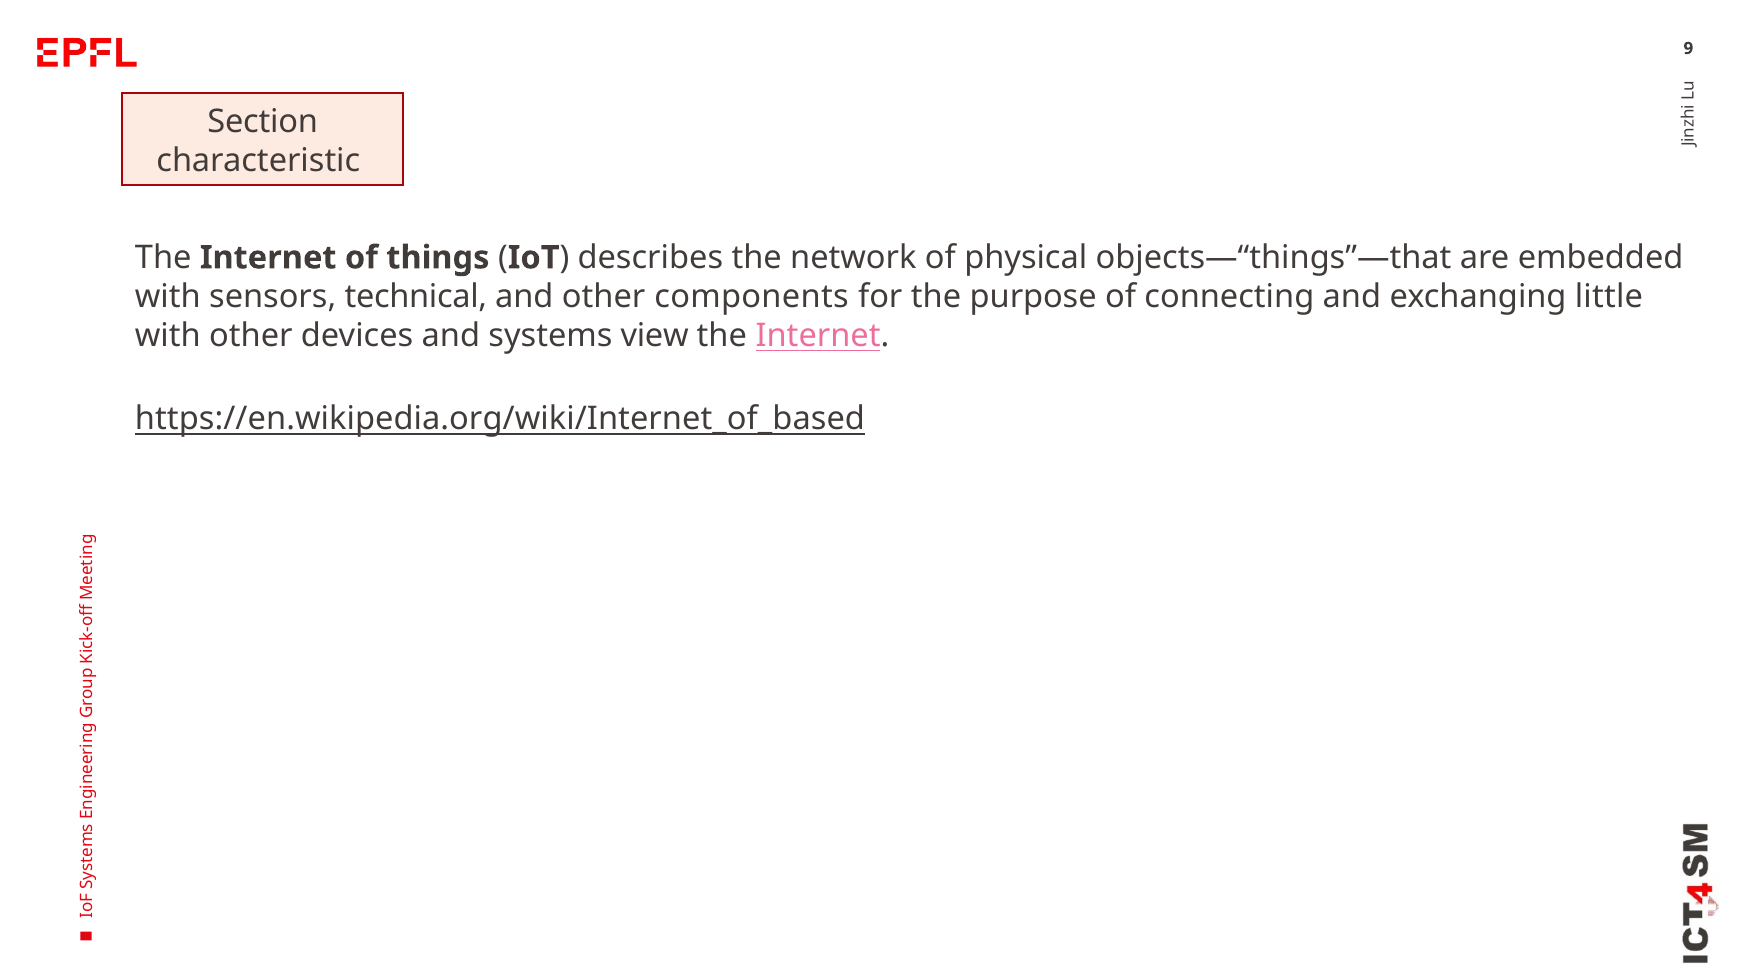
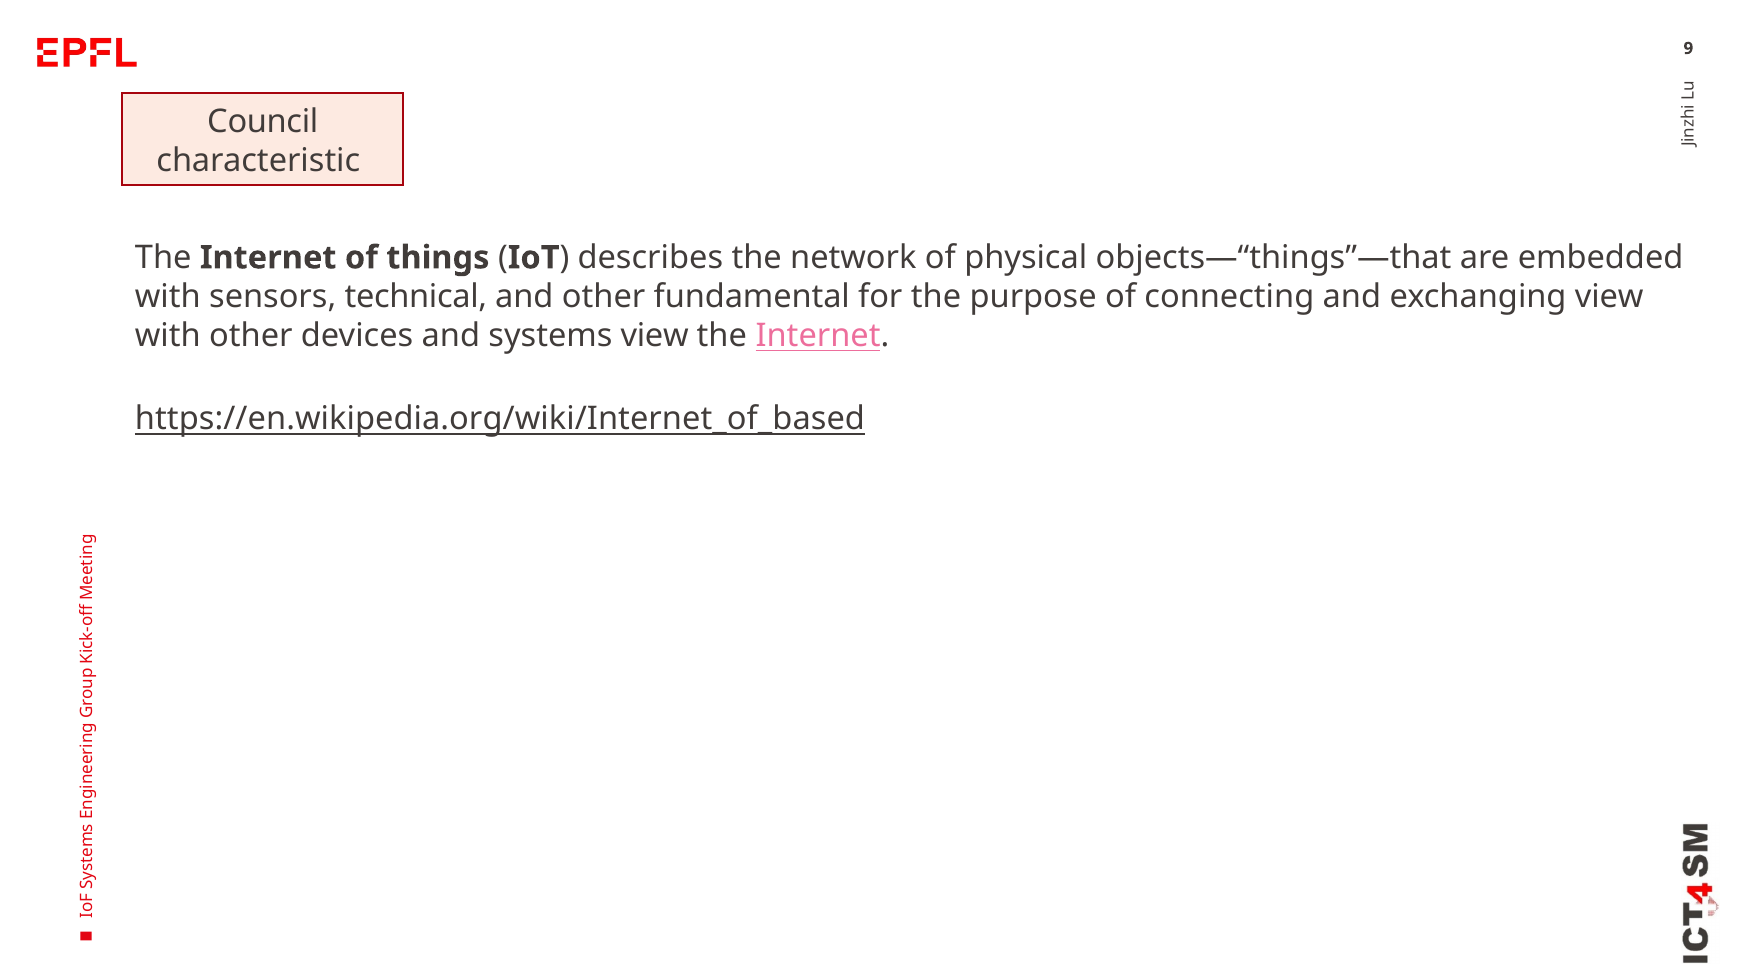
Section: Section -> Council
components: components -> fundamental
exchanging little: little -> view
